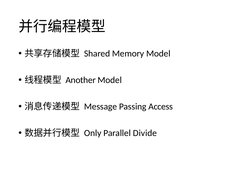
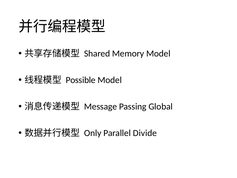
Another: Another -> Possible
Access: Access -> Global
